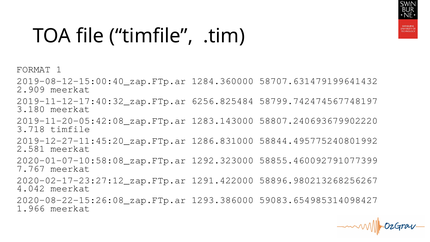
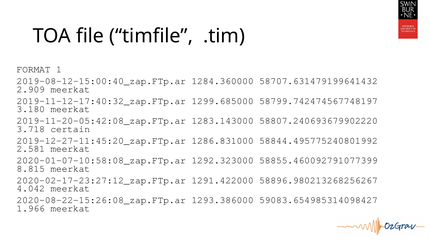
6256.825484: 6256.825484 -> 1299.685000
3.718 timfile: timfile -> certain
7.767: 7.767 -> 8.815
